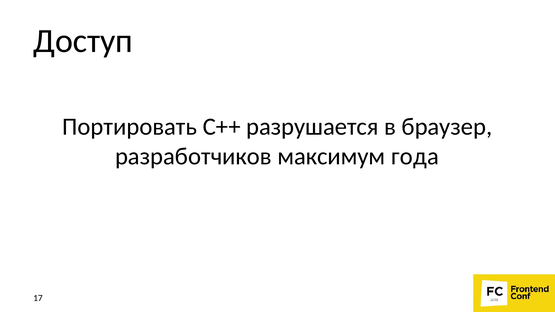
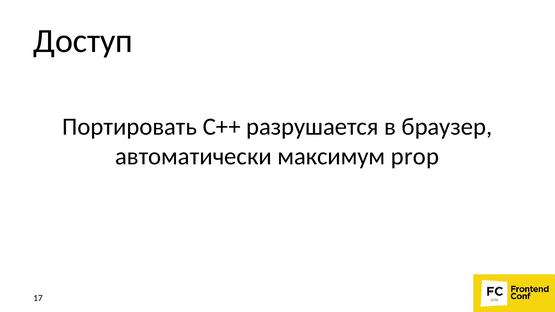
разработчиков: разработчиков -> автоматически
года: года -> prop
